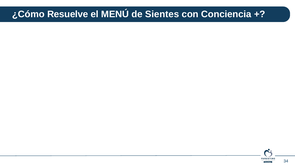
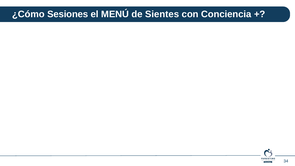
Resuelve: Resuelve -> Sesiones
